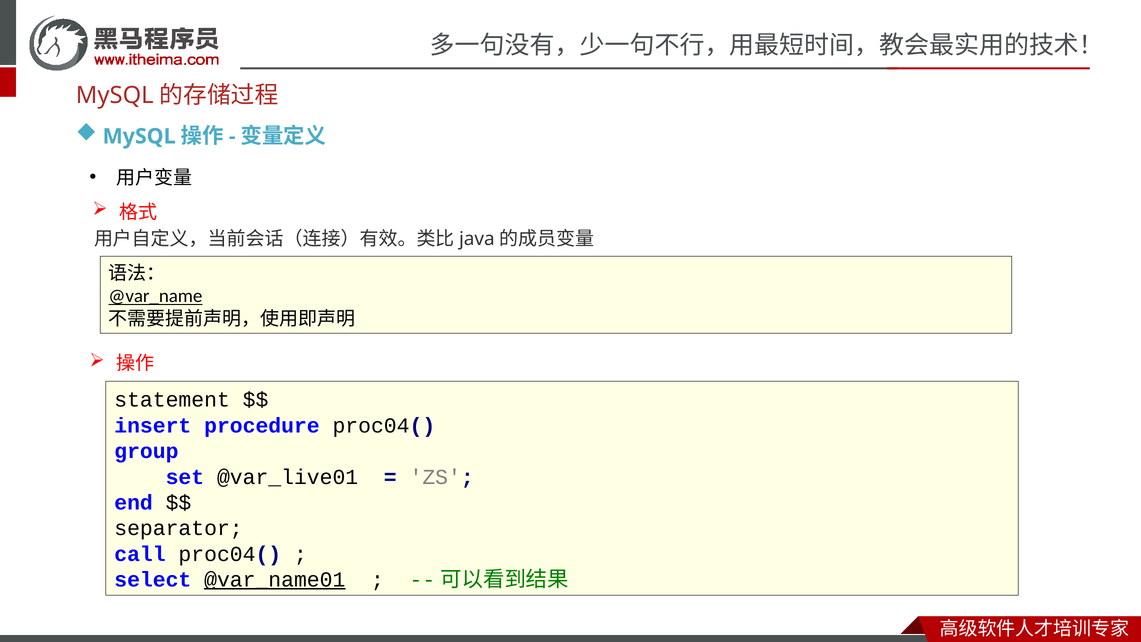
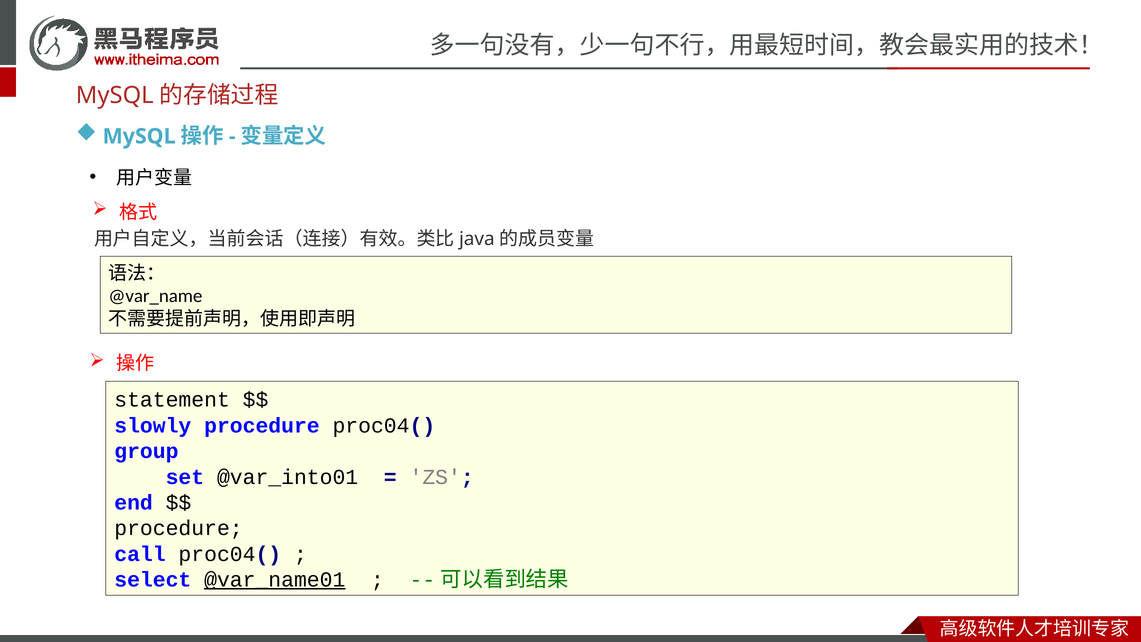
@var_name underline: present -> none
insert: insert -> slowly
@var_live01: @var_live01 -> @var_into01
separator at (178, 528): separator -> procedure
